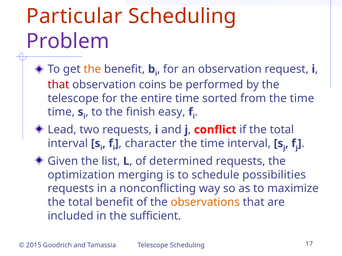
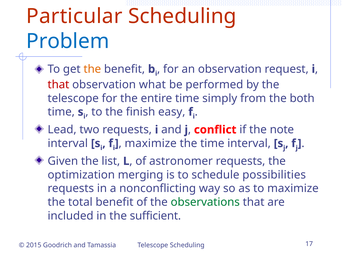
Problem colour: purple -> blue
coins: coins -> what
sorted: sorted -> simply
from the time: time -> both
if the total: total -> note
character at (151, 144): character -> maximize
determined: determined -> astronomer
observations colour: orange -> green
